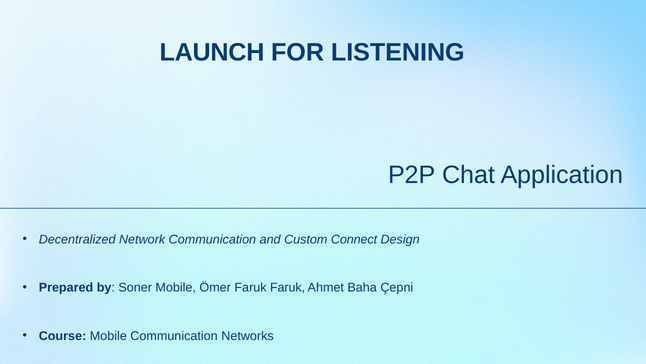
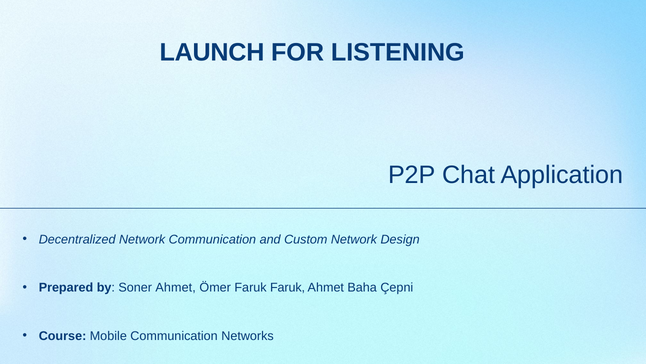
Custom Connect: Connect -> Network
Soner Mobile: Mobile -> Ahmet
